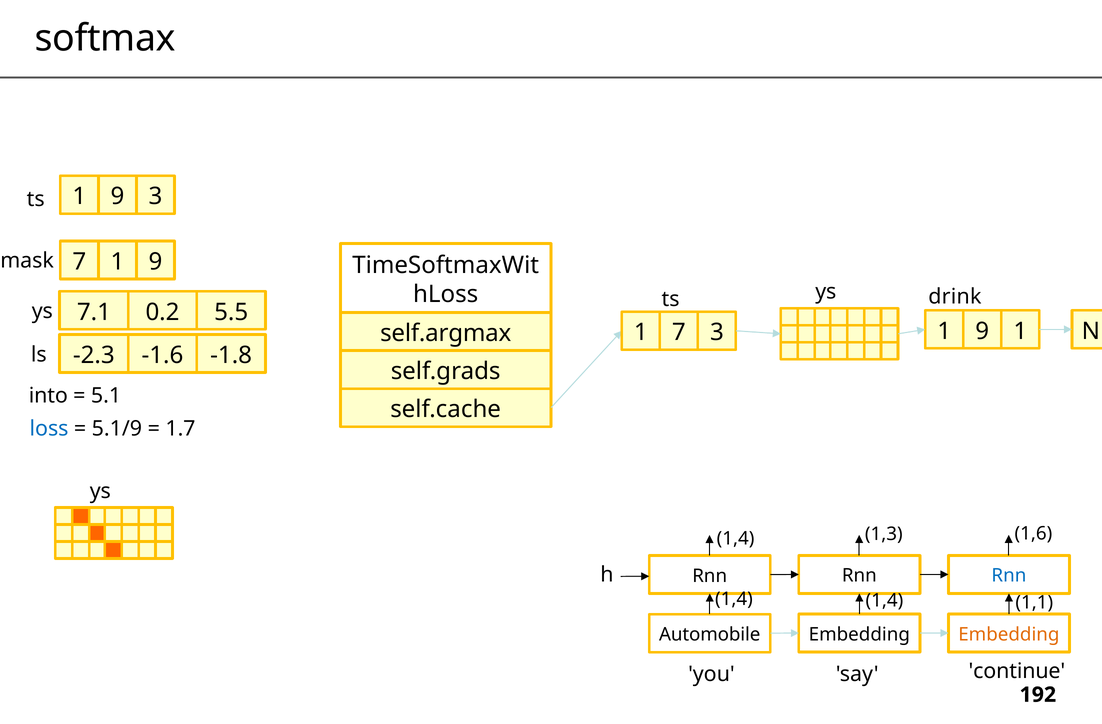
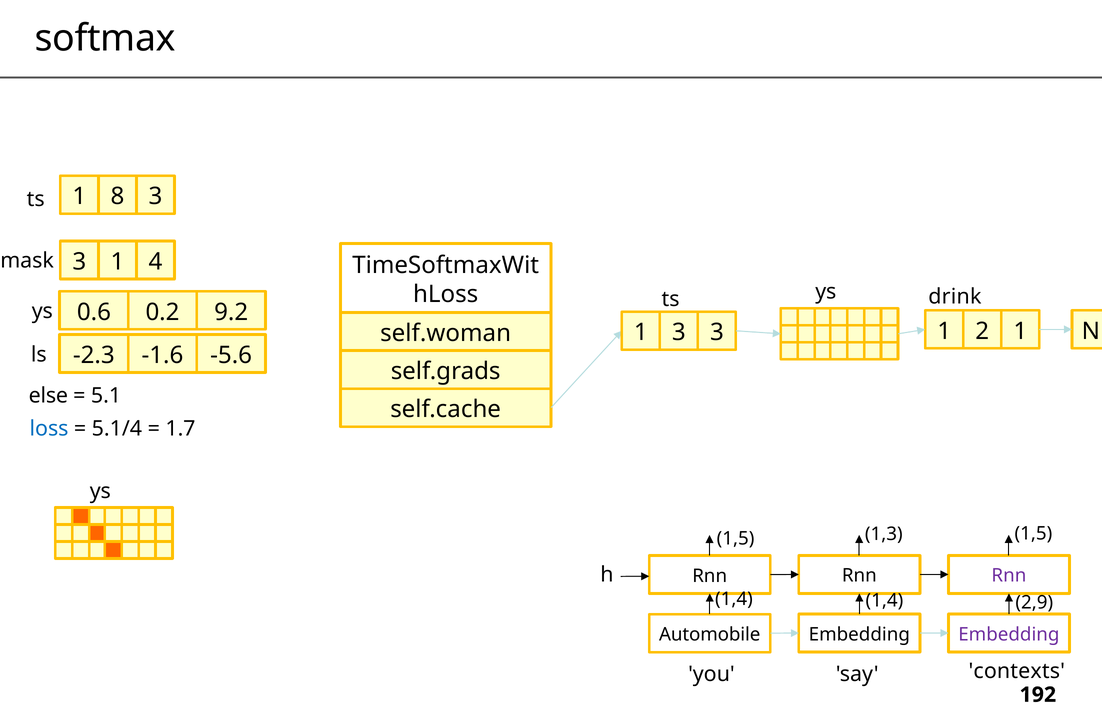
ts 1 9: 9 -> 8
mask 7: 7 -> 3
9 at (156, 262): 9 -> 4
7.1: 7.1 -> 0.6
5.5: 5.5 -> 9.2
9 at (982, 331): 9 -> 2
1 7: 7 -> 3
self.argmax: self.argmax -> self.woman
-1.8: -1.8 -> -5.6
into: into -> else
5.1/9: 5.1/9 -> 5.1/4
1,4 at (736, 538): 1,4 -> 1,5
1,3 1,6: 1,6 -> 1,5
Rnn at (1009, 576) colour: blue -> purple
1,1: 1,1 -> 2,9
Embedding at (1009, 634) colour: orange -> purple
continue: continue -> contexts
